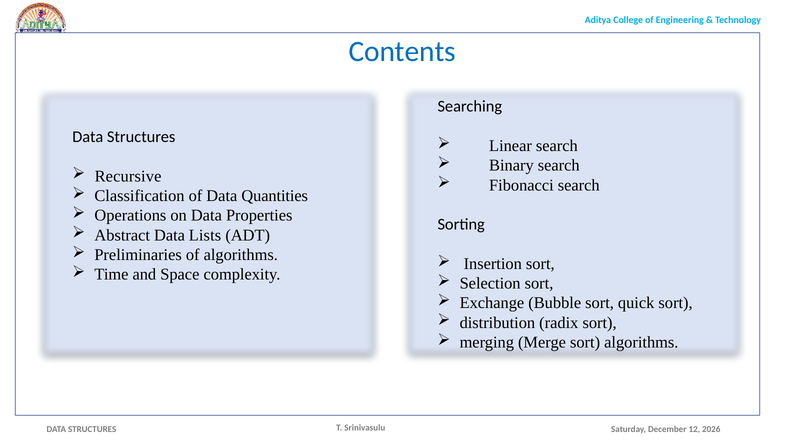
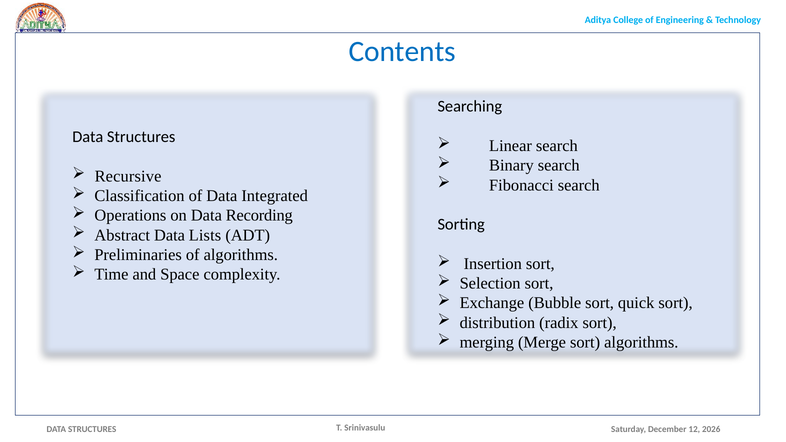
Quantities: Quantities -> Integrated
Properties: Properties -> Recording
